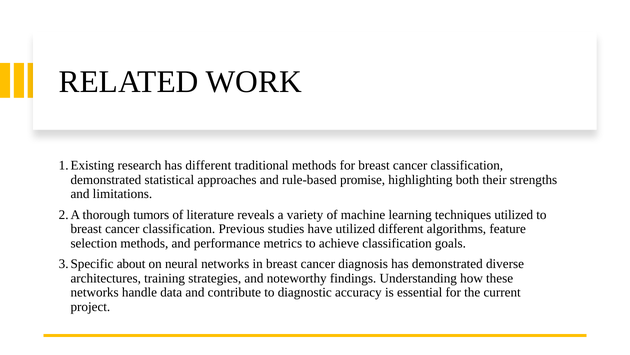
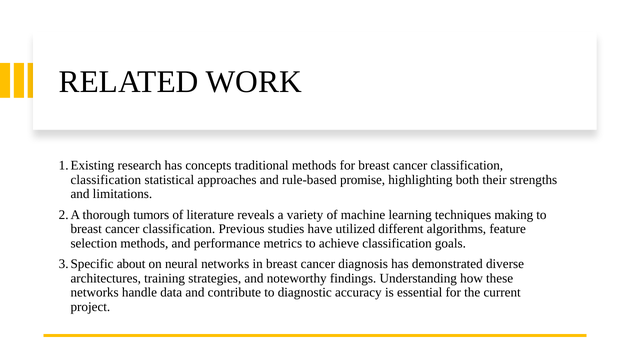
has different: different -> concepts
demonstrated at (106, 179): demonstrated -> classification
techniques utilized: utilized -> making
